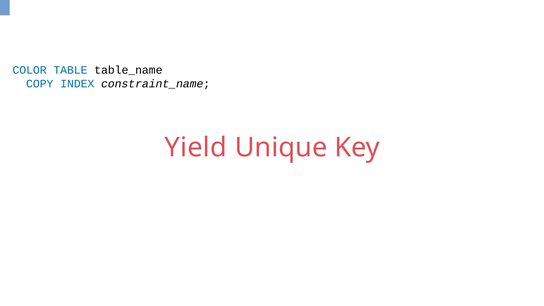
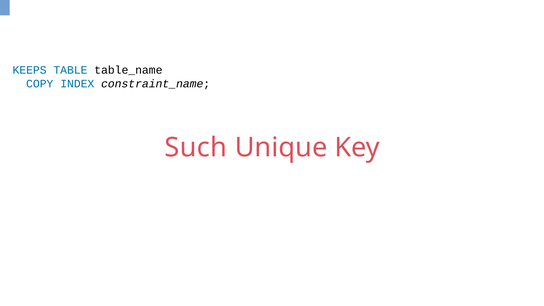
COLOR: COLOR -> KEEPS
Yield: Yield -> Such
